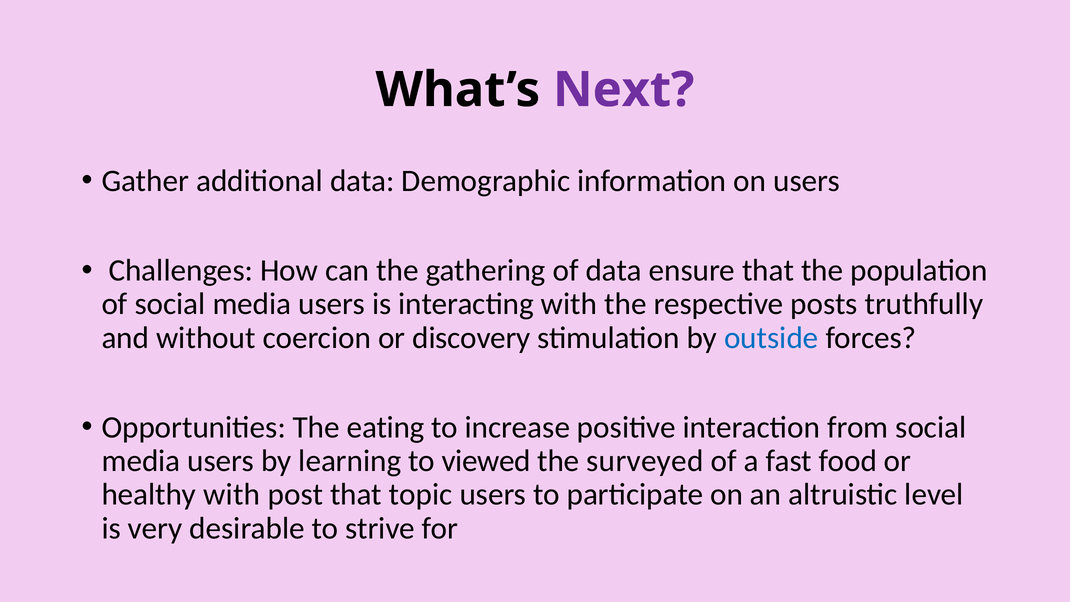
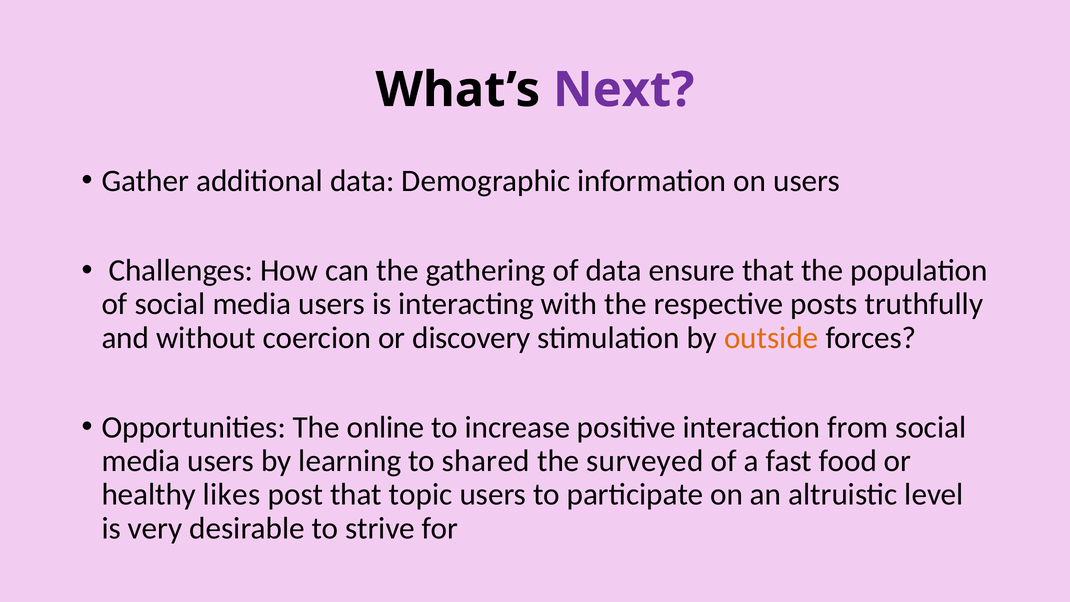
outside colour: blue -> orange
eating: eating -> online
viewed: viewed -> shared
healthy with: with -> likes
